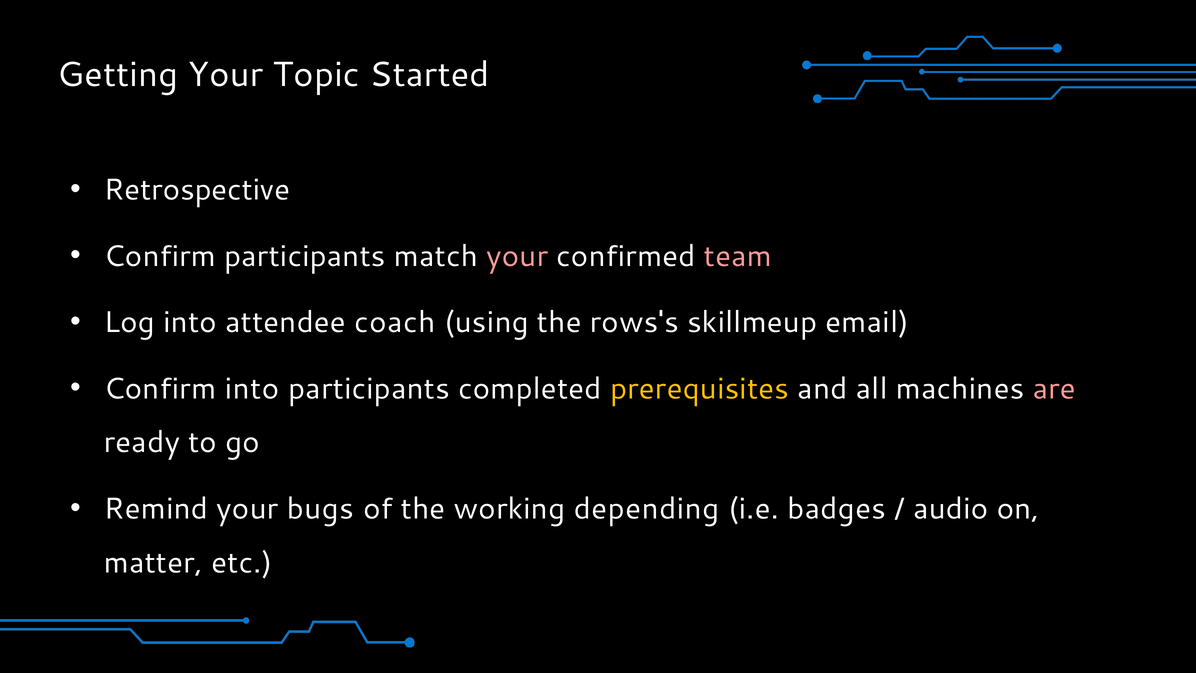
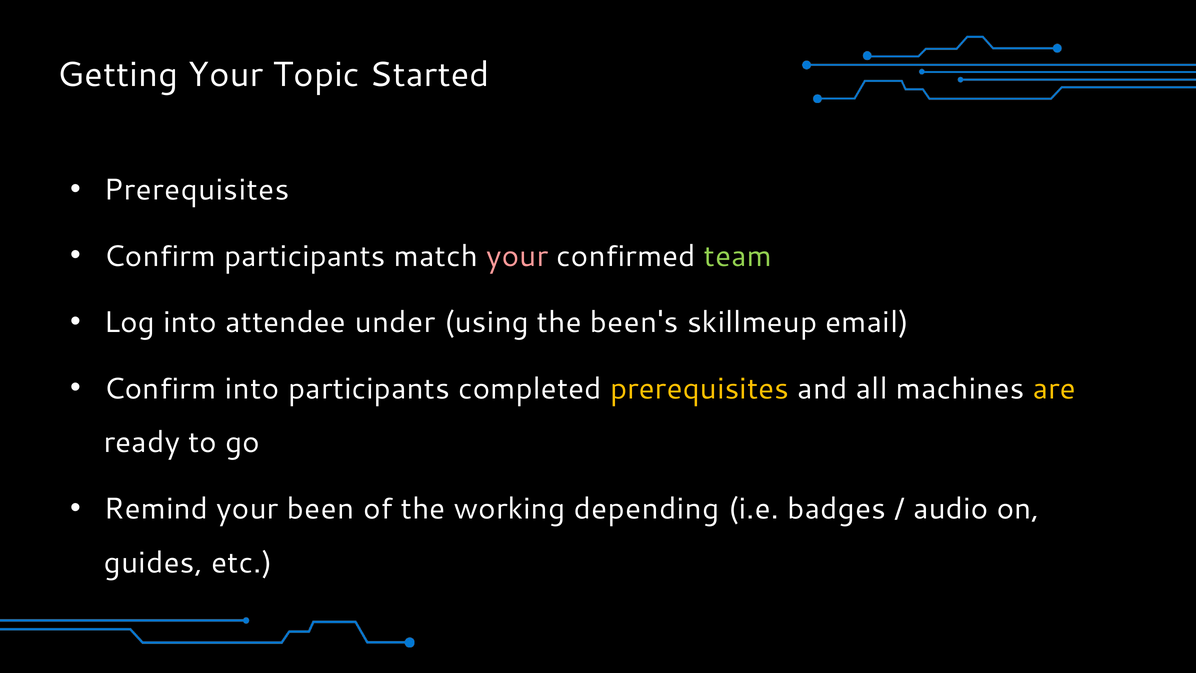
Retrospective at (197, 190): Retrospective -> Prerequisites
team colour: pink -> light green
coach: coach -> under
rows's: rows's -> been's
are colour: pink -> yellow
bugs: bugs -> been
matter: matter -> guides
